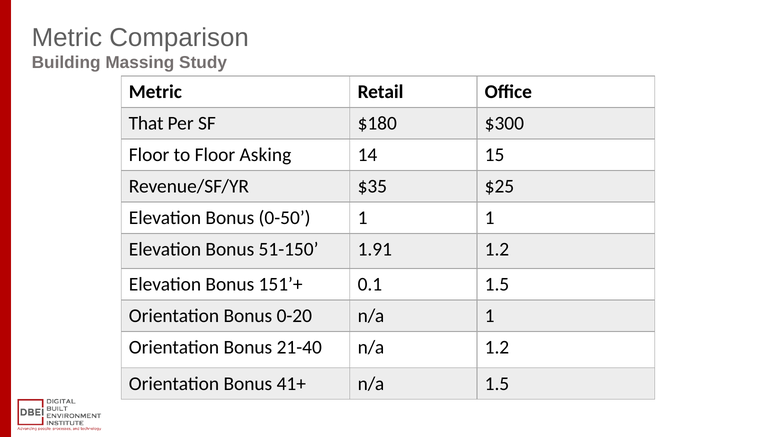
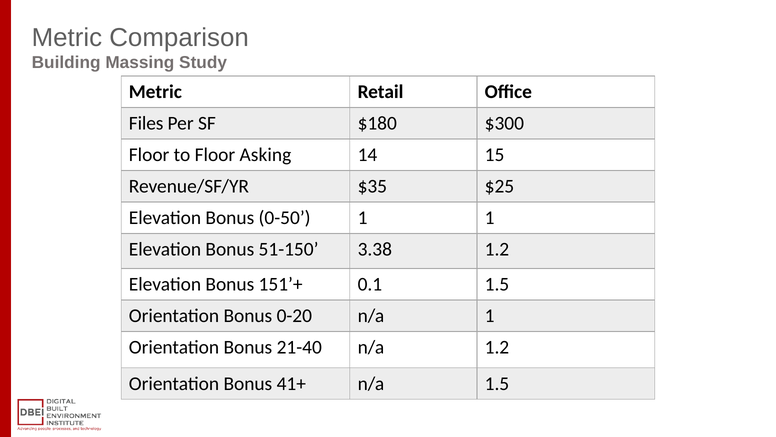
That: That -> Files
1.91: 1.91 -> 3.38
